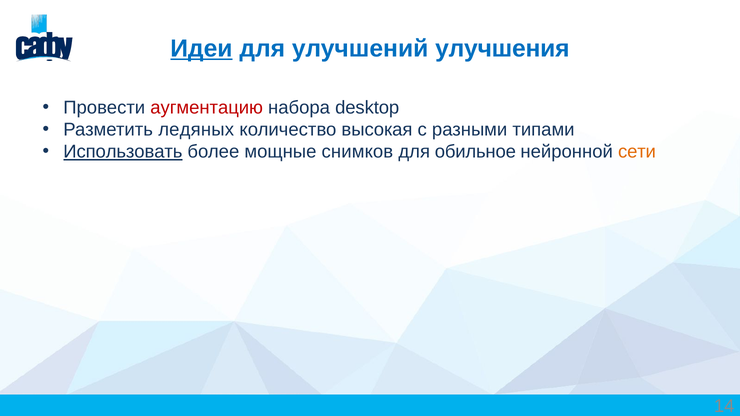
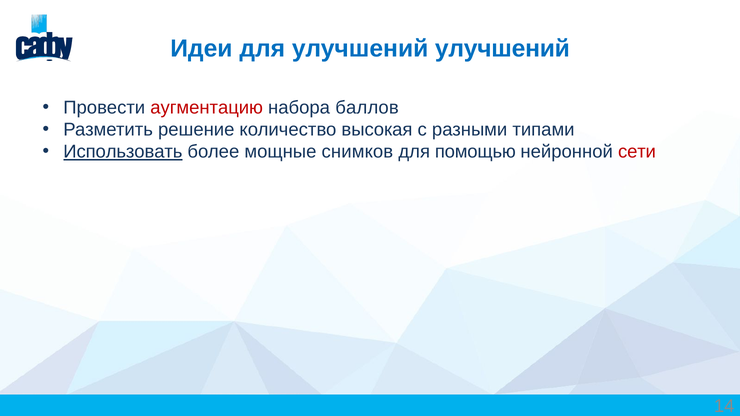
Идеи underline: present -> none
улучшений улучшения: улучшения -> улучшений
desktop: desktop -> баллов
ледяных: ледяных -> решение
обильное: обильное -> помощью
сети colour: orange -> red
